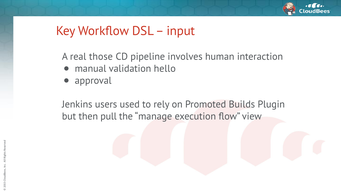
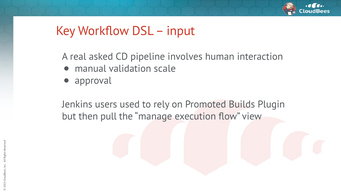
those: those -> asked
hello: hello -> scale
